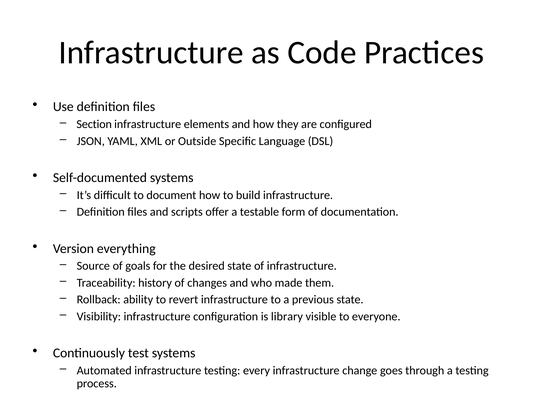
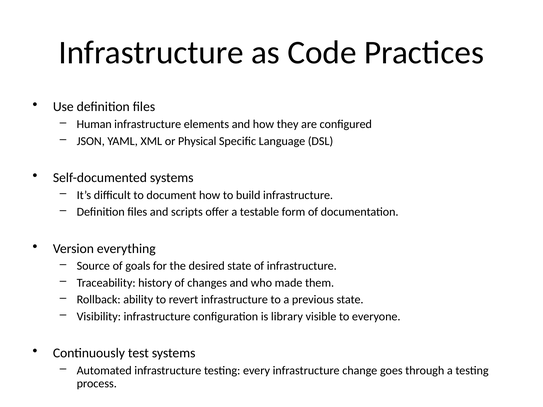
Section: Section -> Human
Outside: Outside -> Physical
